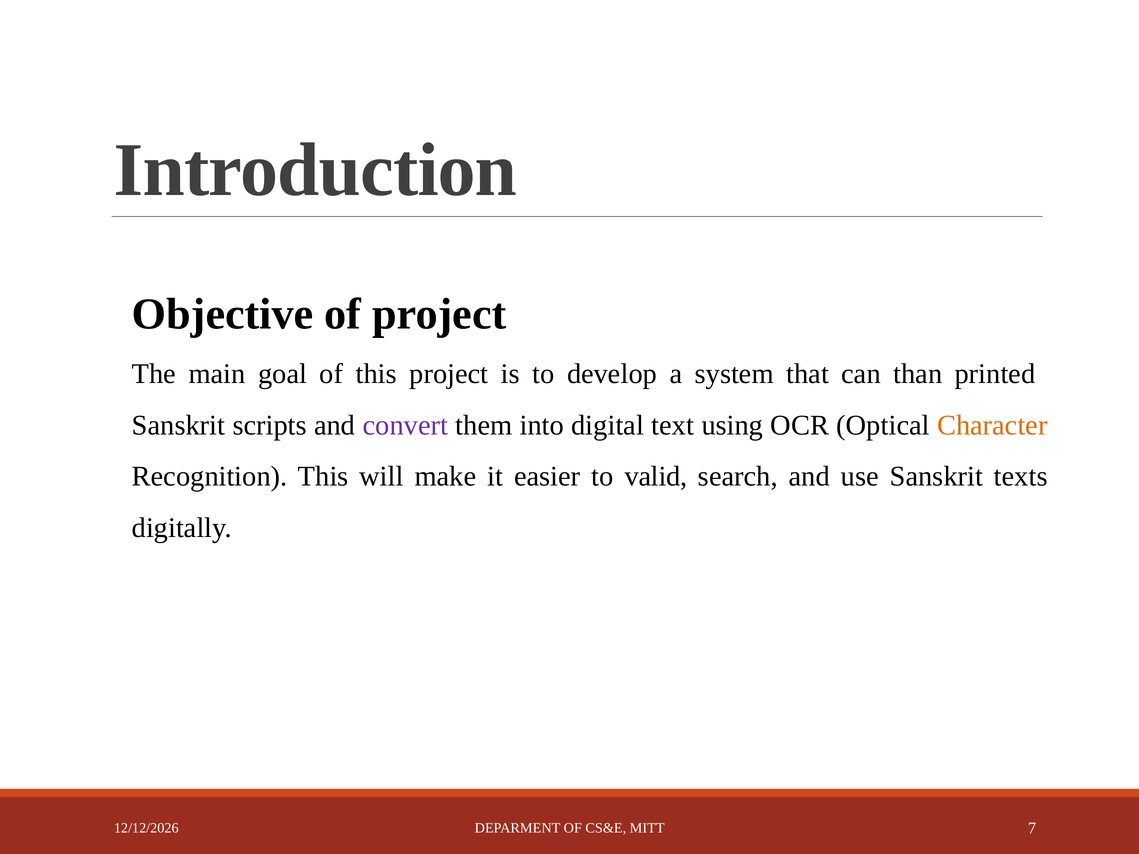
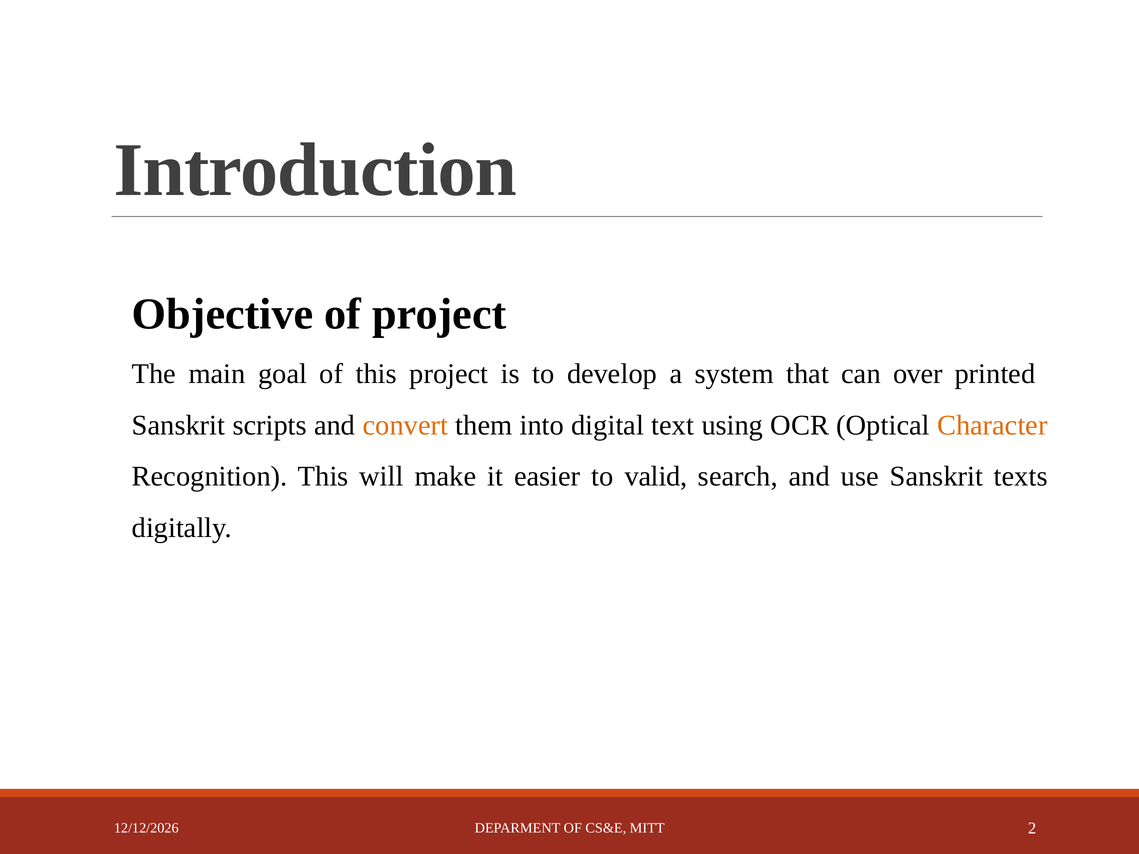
than: than -> over
convert colour: purple -> orange
7: 7 -> 2
